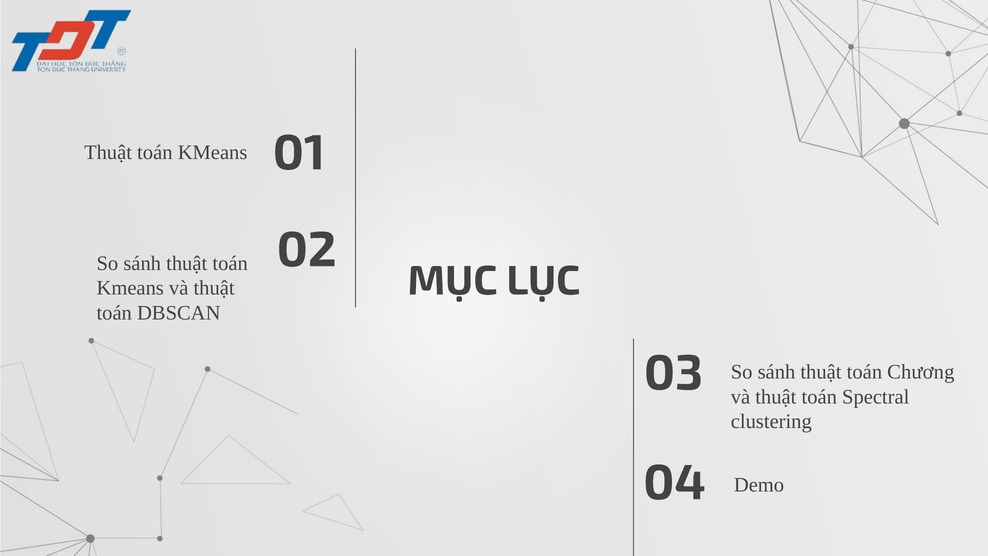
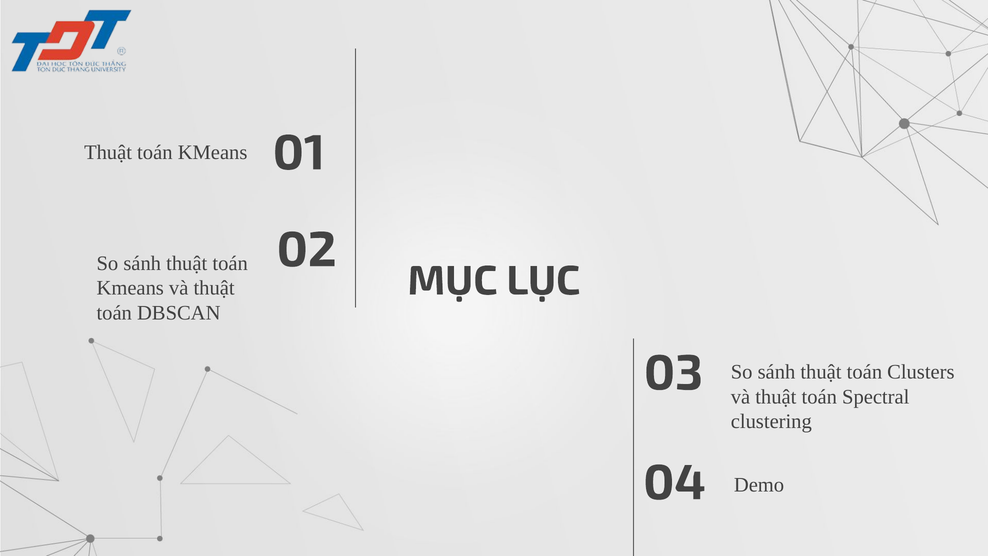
Chương: Chương -> Clusters
